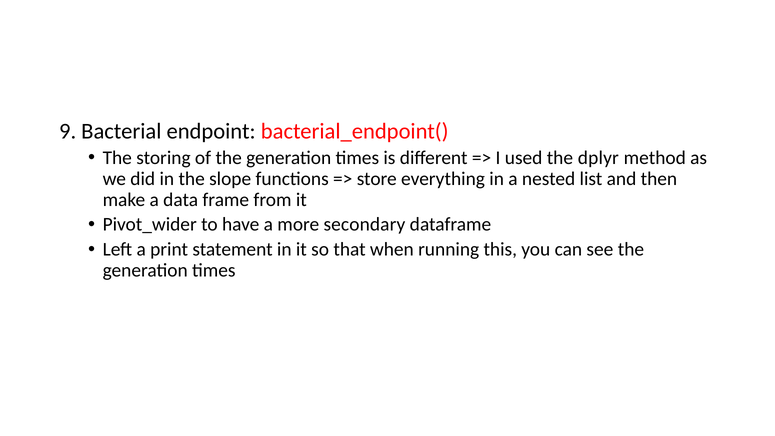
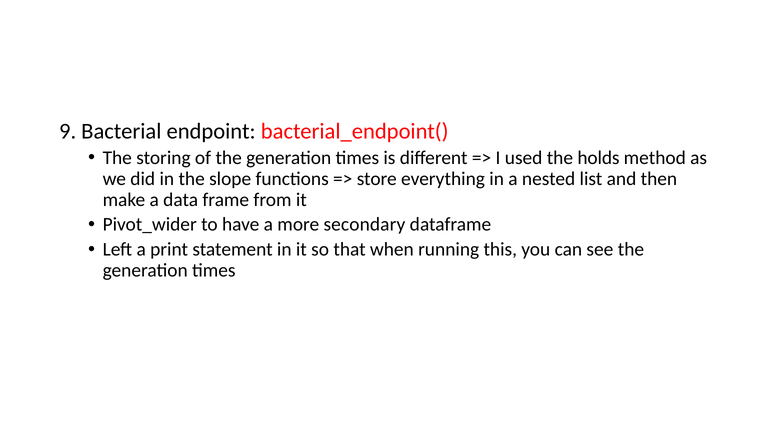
dplyr: dplyr -> holds
